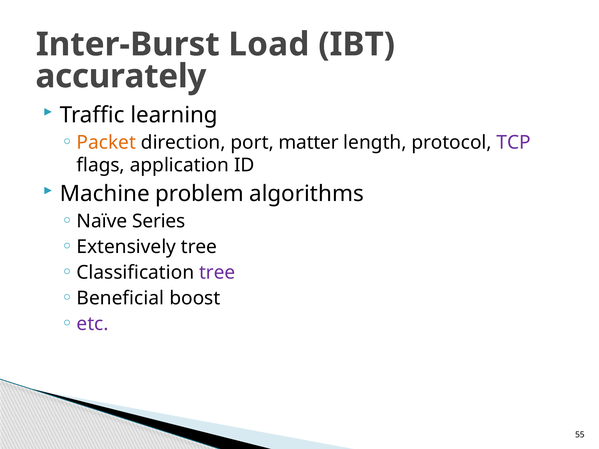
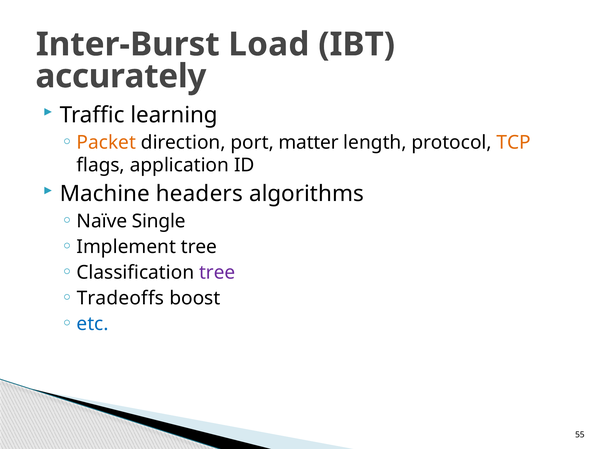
TCP colour: purple -> orange
problem: problem -> headers
Series: Series -> Single
Extensively: Extensively -> Implement
Beneficial: Beneficial -> Tradeoffs
etc colour: purple -> blue
